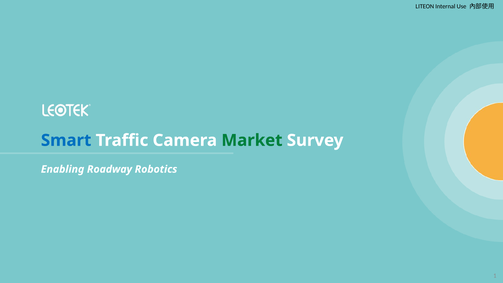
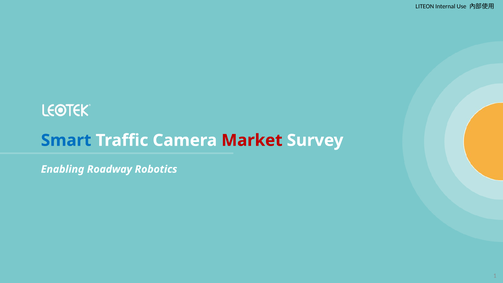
Market colour: green -> red
